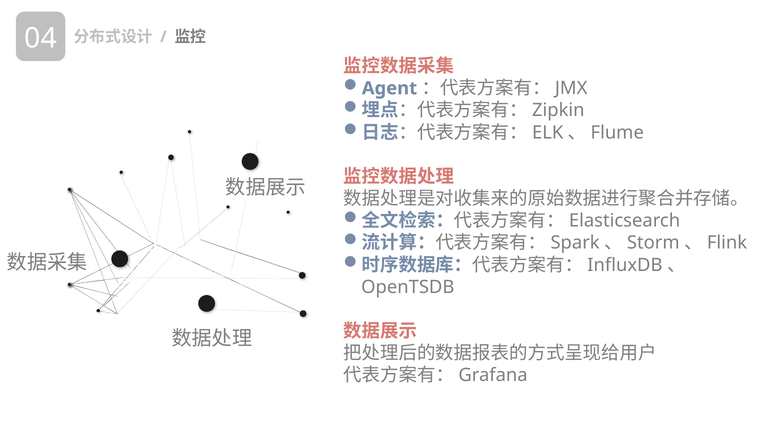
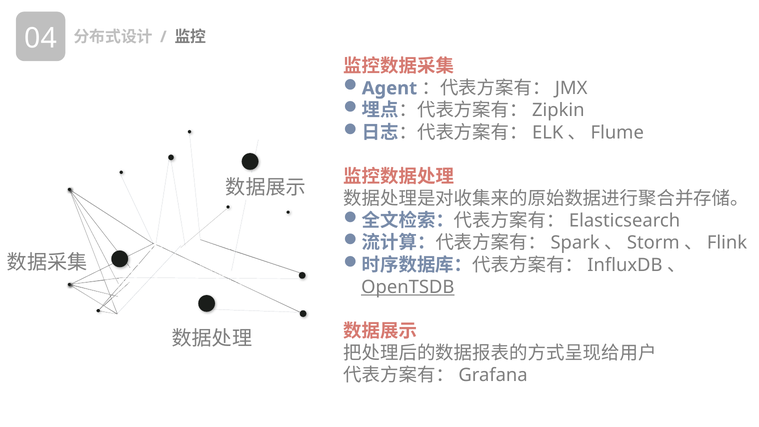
OpenTSDB underline: none -> present
